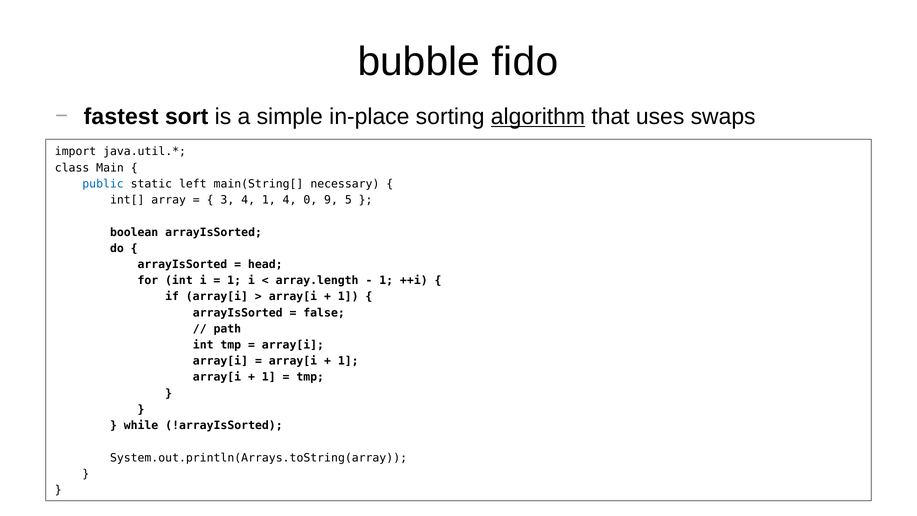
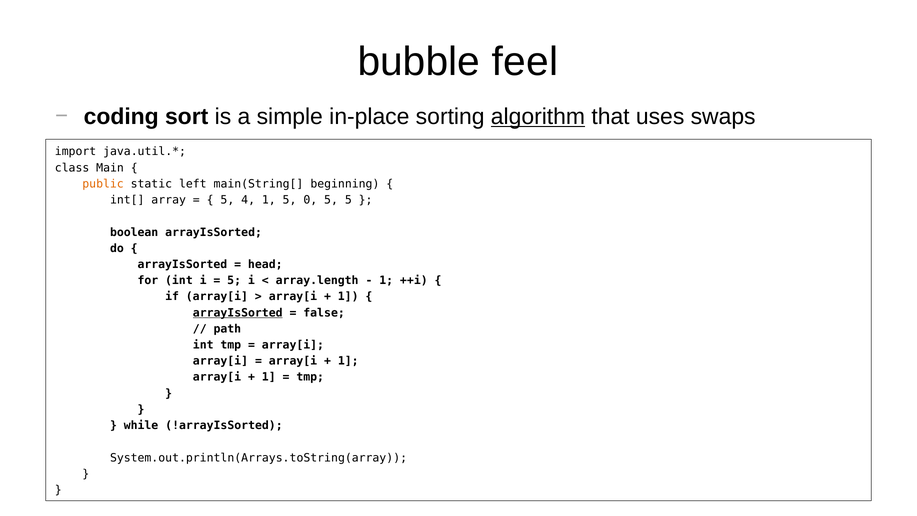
fido: fido -> feel
fastest: fastest -> coding
public colour: blue -> orange
necessary: necessary -> beginning
3 at (227, 200): 3 -> 5
1 4: 4 -> 5
0 9: 9 -> 5
1 at (234, 280): 1 -> 5
arrayIsSorted at (238, 313) underline: none -> present
